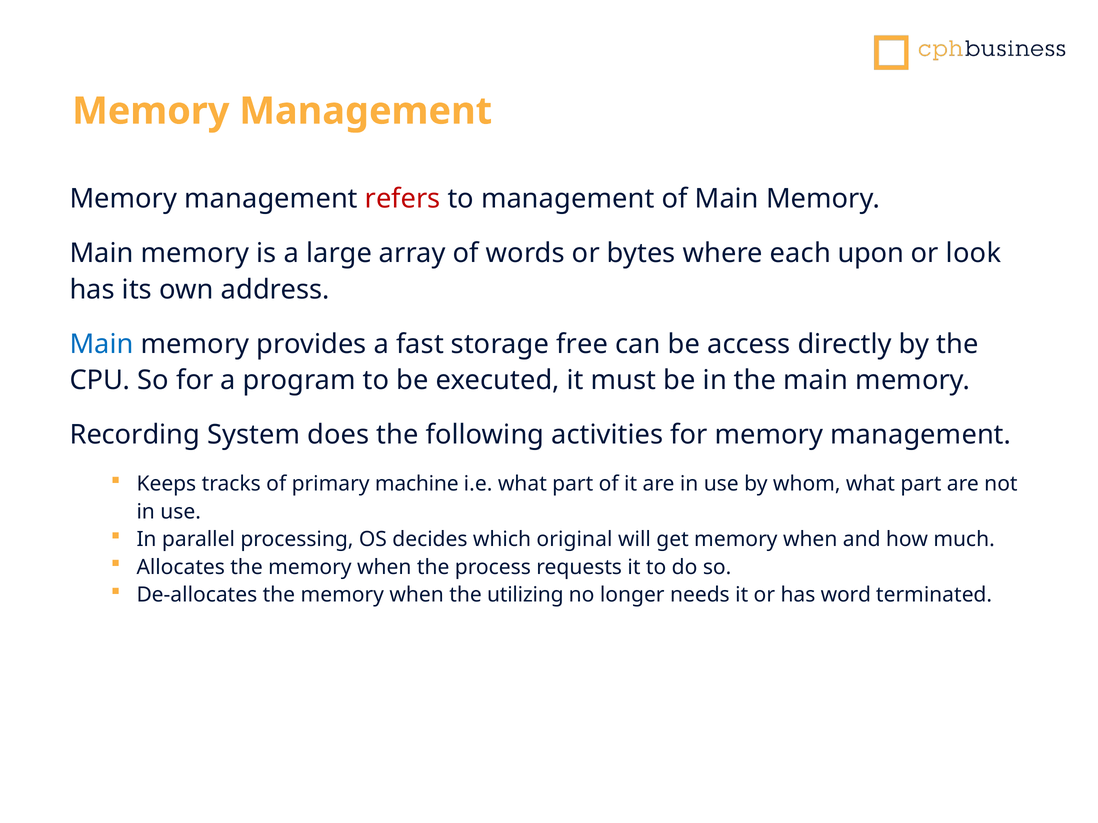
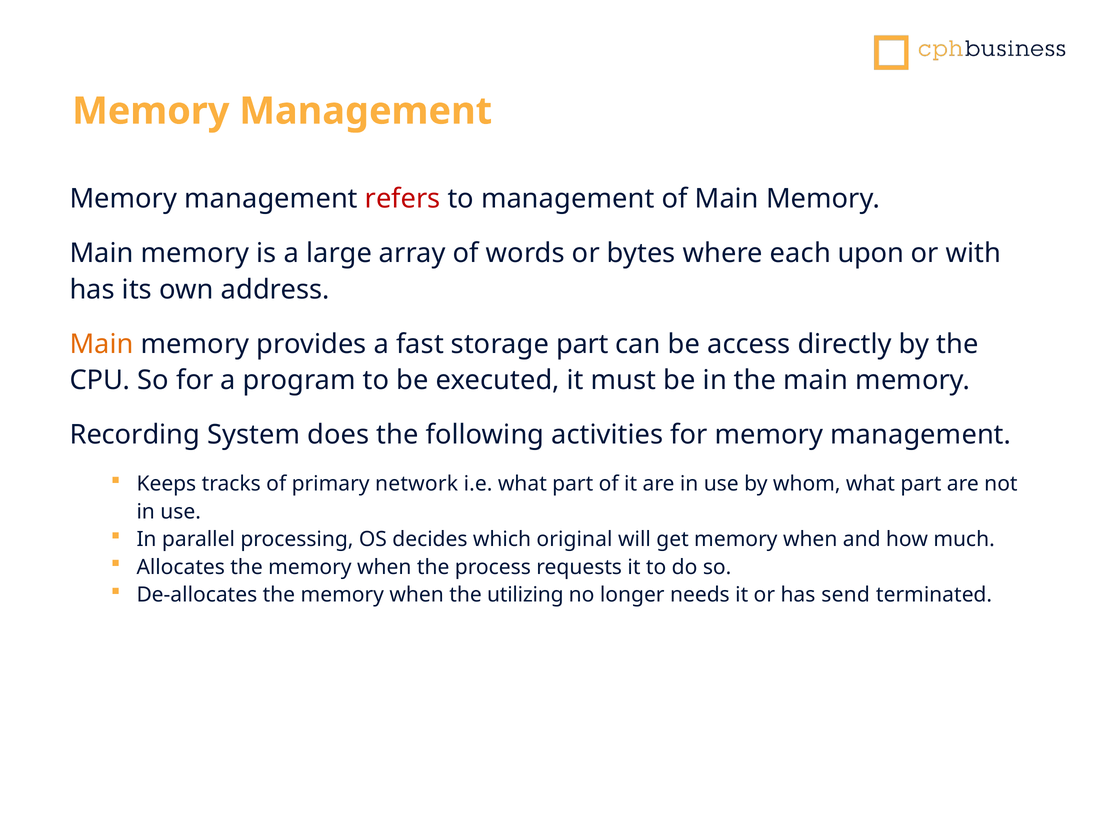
look: look -> with
Main at (102, 344) colour: blue -> orange
storage free: free -> part
machine: machine -> network
word: word -> send
